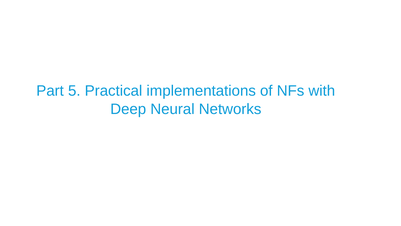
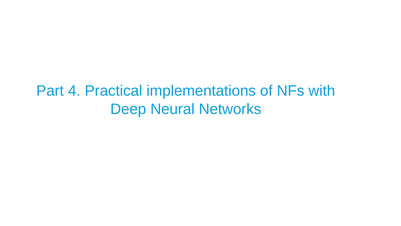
5: 5 -> 4
